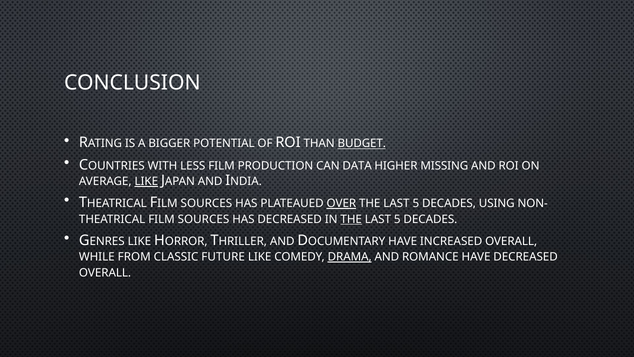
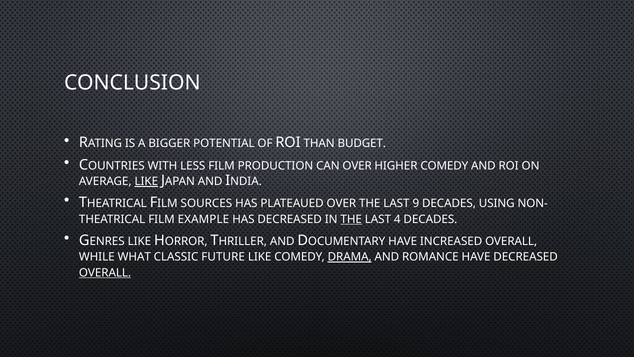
BUDGET underline: present -> none
CAN DATA: DATA -> OVER
HIGHER MISSING: MISSING -> COMEDY
OVER at (341, 203) underline: present -> none
5 at (416, 203): 5 -> 9
FILM SOURCES: SOURCES -> EXAMPLE
5 at (397, 219): 5 -> 4
FROM: FROM -> WHAT
OVERALL at (105, 272) underline: none -> present
